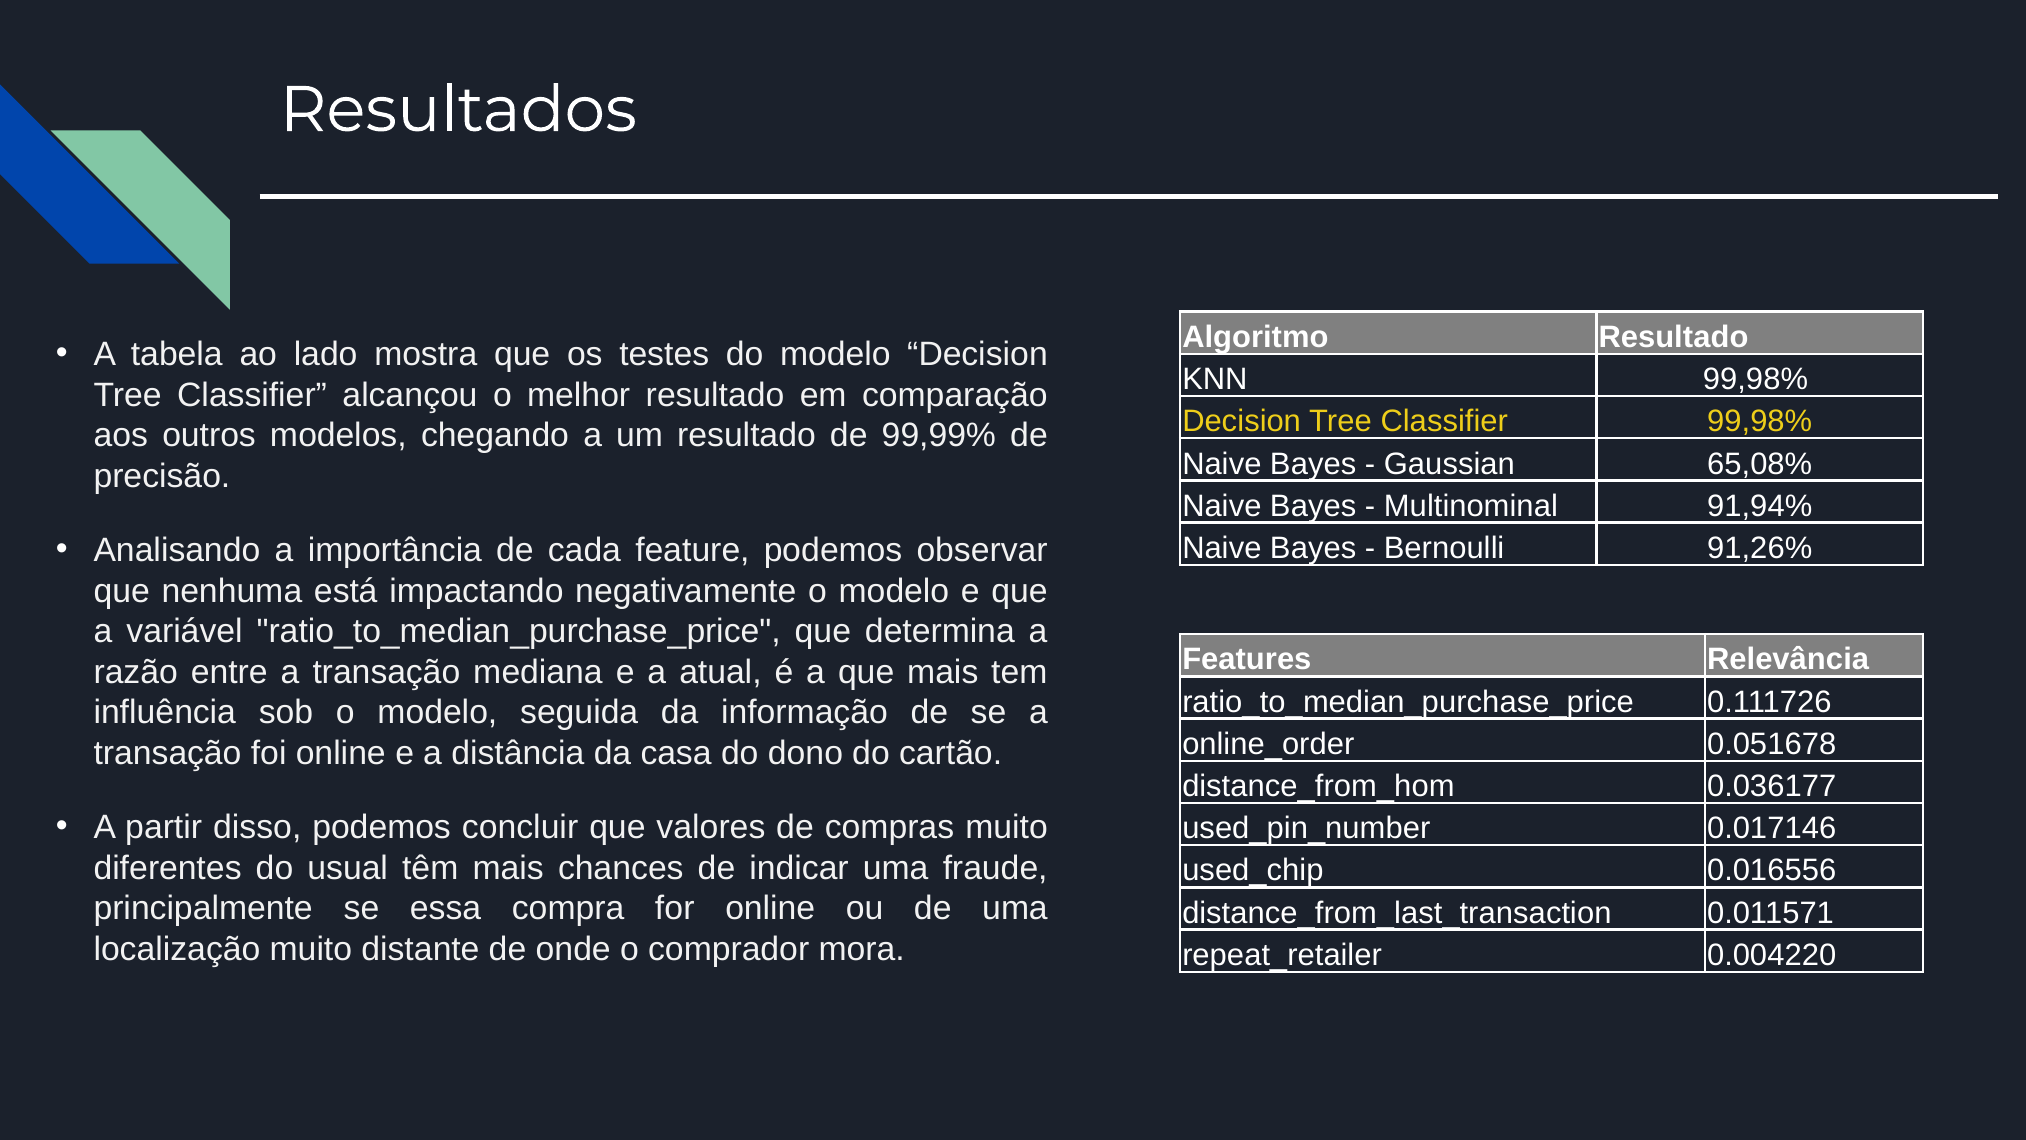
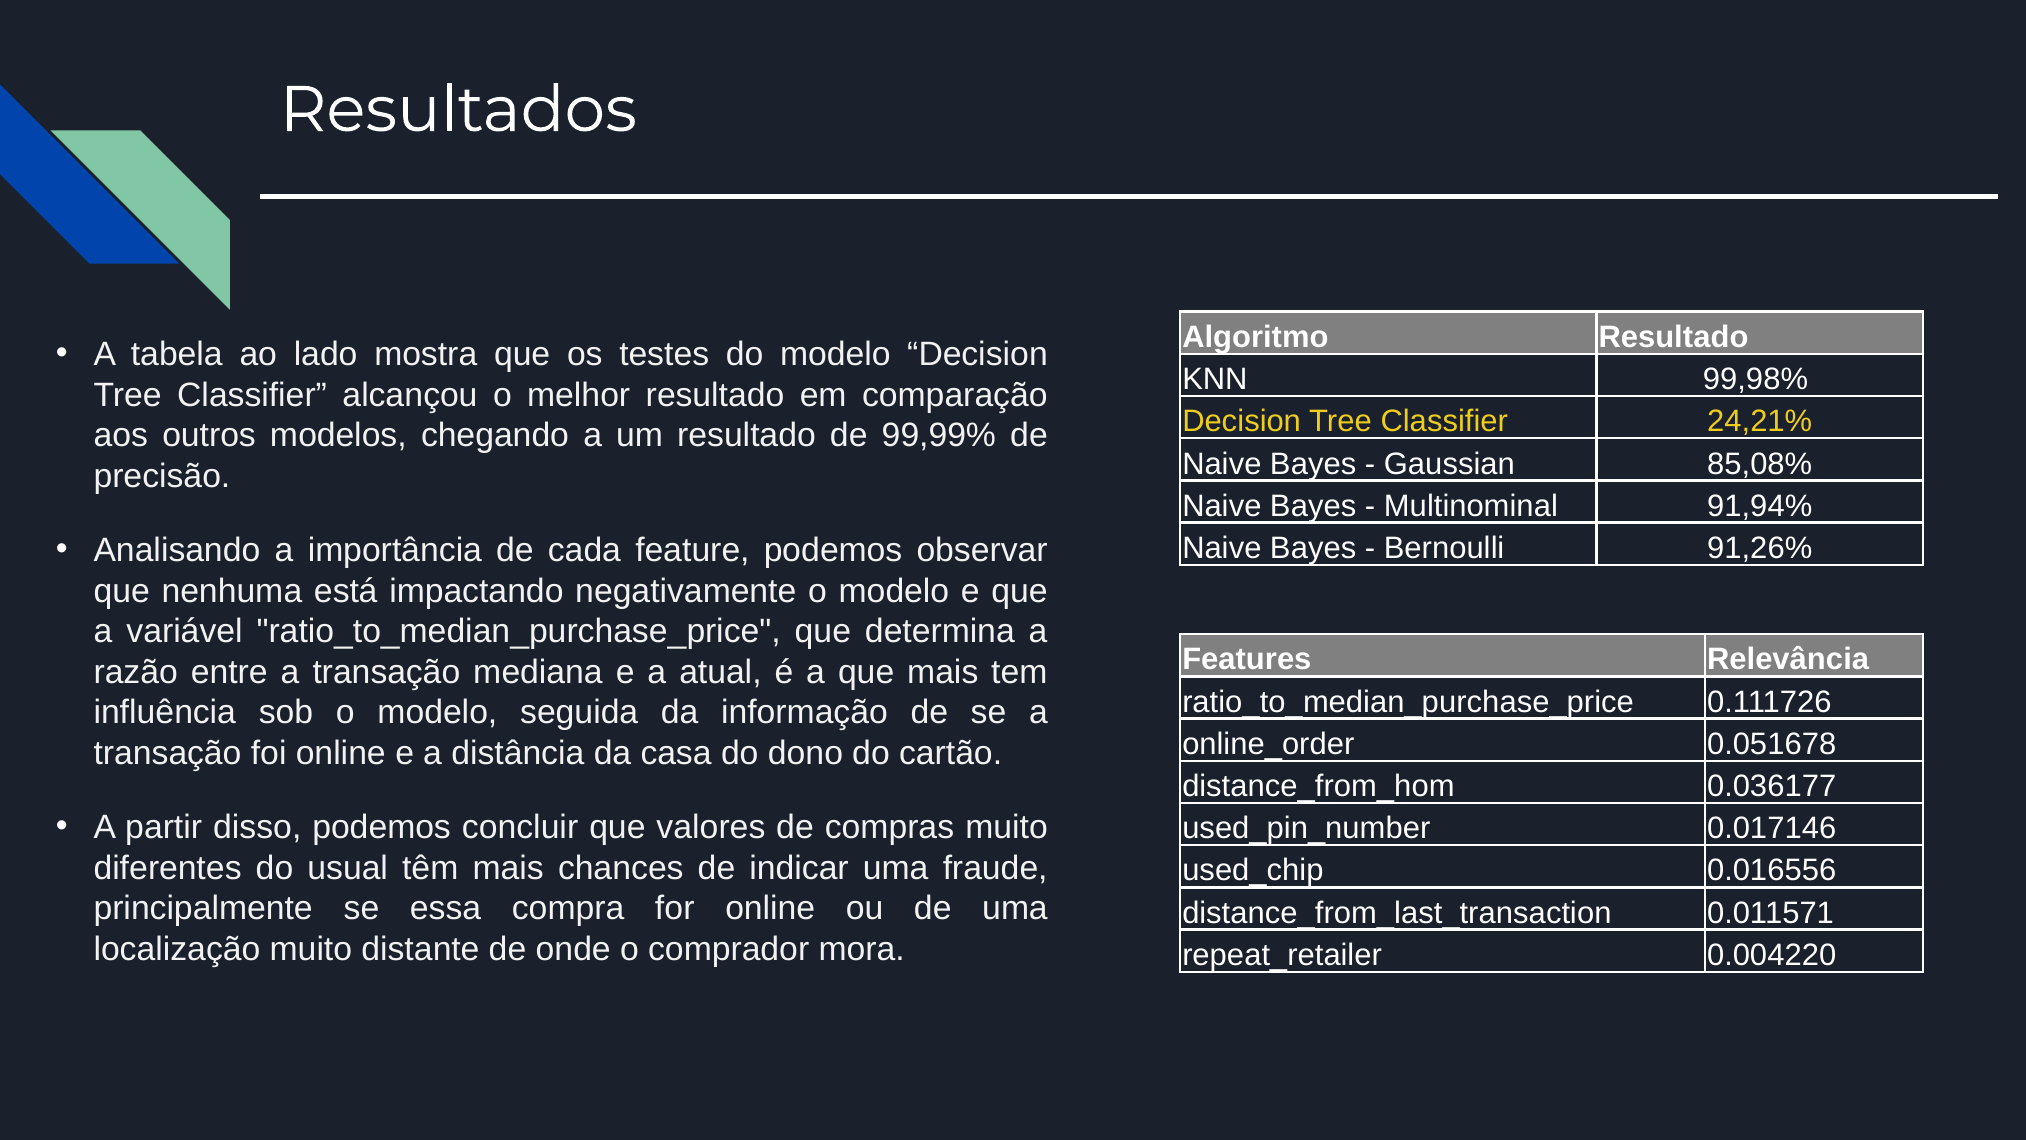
Classifier 99,98%: 99,98% -> 24,21%
65,08%: 65,08% -> 85,08%
